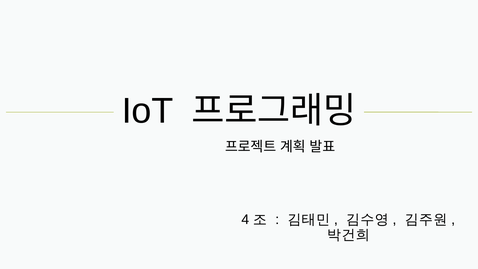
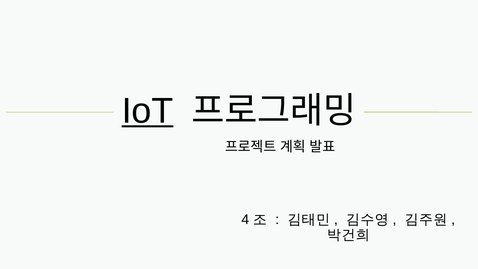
IoT underline: none -> present
